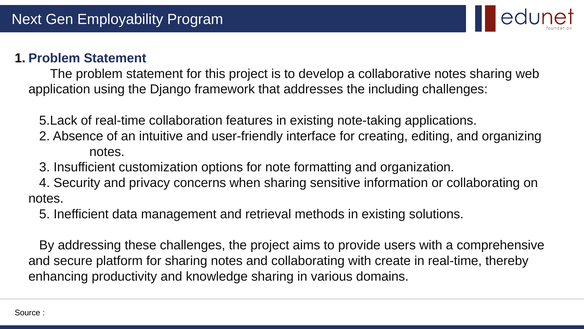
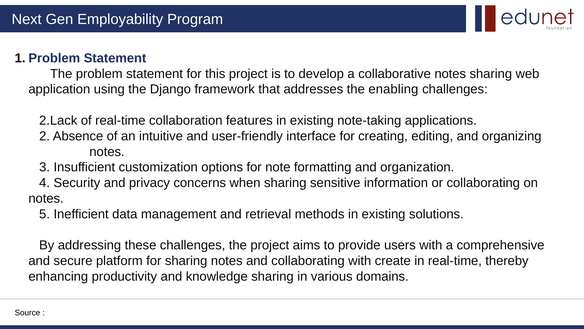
including: including -> enabling
5.Lack: 5.Lack -> 2.Lack
